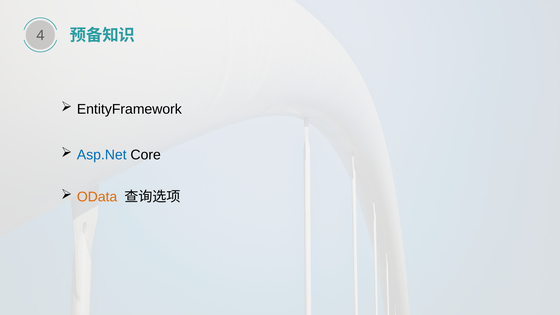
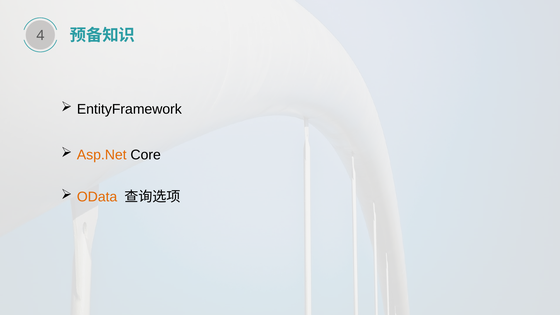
Asp.Net colour: blue -> orange
